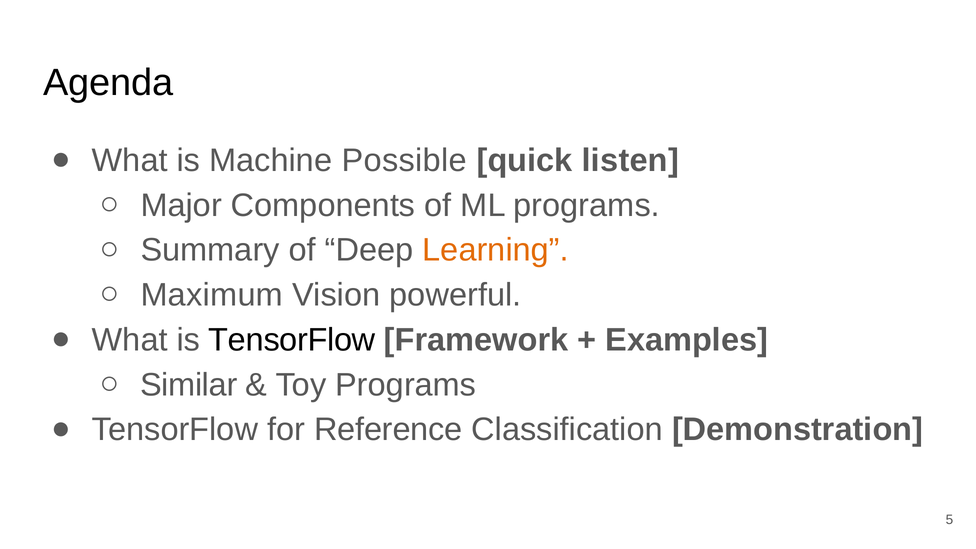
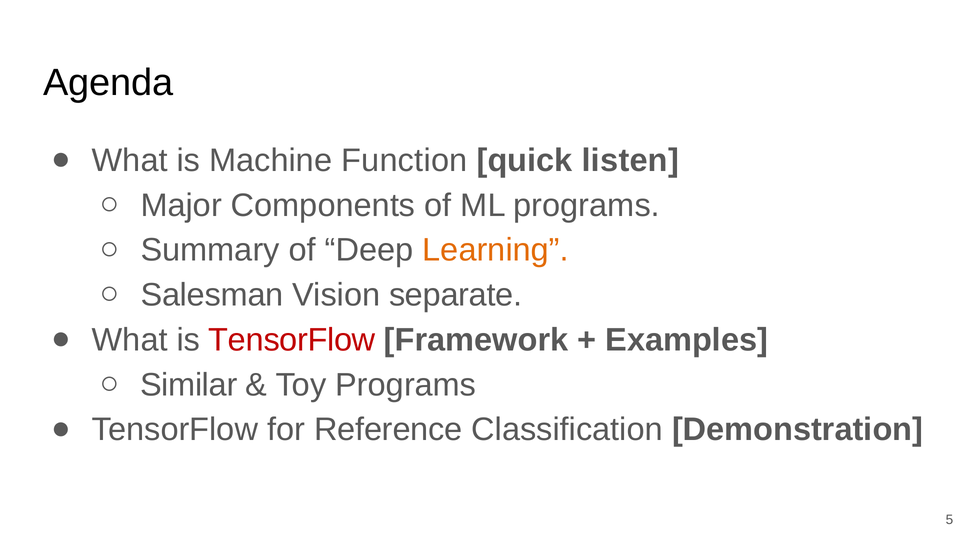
Possible: Possible -> Function
Maximum: Maximum -> Salesman
powerful: powerful -> separate
TensorFlow at (292, 340) colour: black -> red
